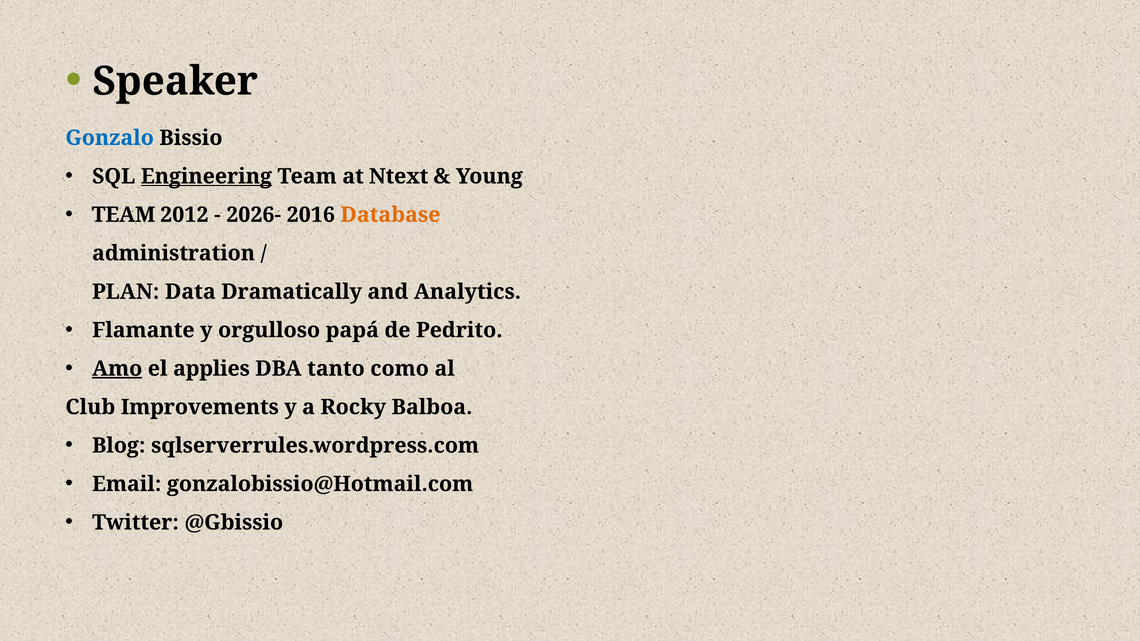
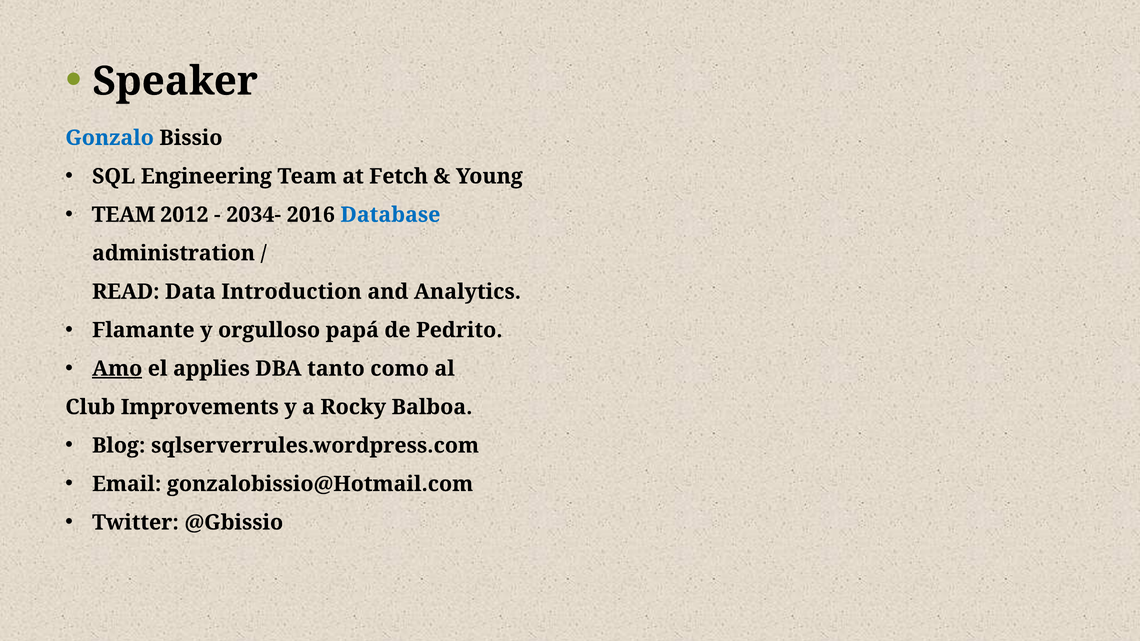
Engineering underline: present -> none
Ntext: Ntext -> Fetch
2026-: 2026- -> 2034-
Database colour: orange -> blue
PLAN: PLAN -> READ
Dramatically: Dramatically -> Introduction
